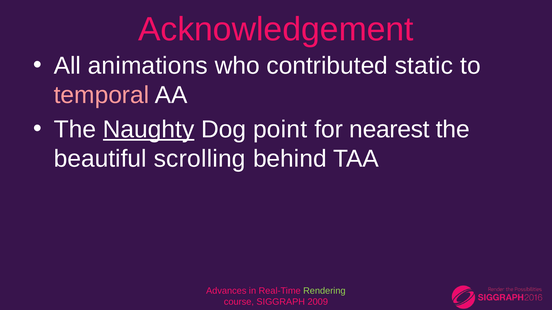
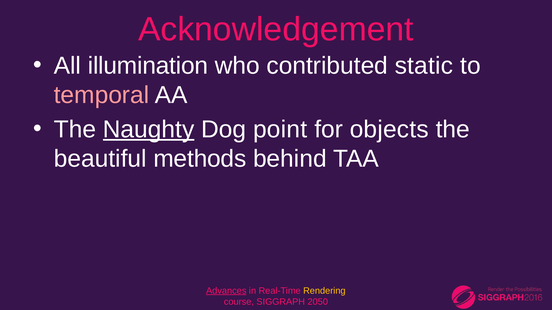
animations: animations -> illumination
nearest: nearest -> objects
scrolling: scrolling -> methods
Advances underline: none -> present
Rendering colour: light green -> yellow
2009: 2009 -> 2050
